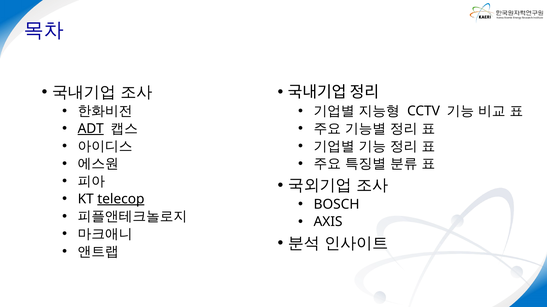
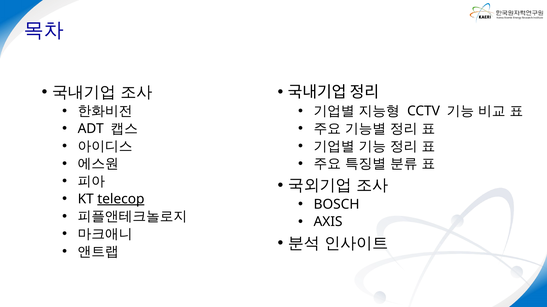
ADT underline: present -> none
